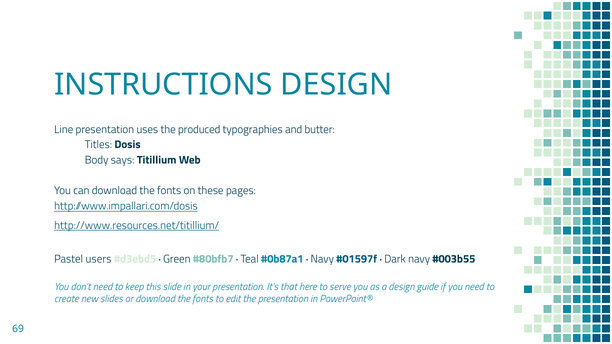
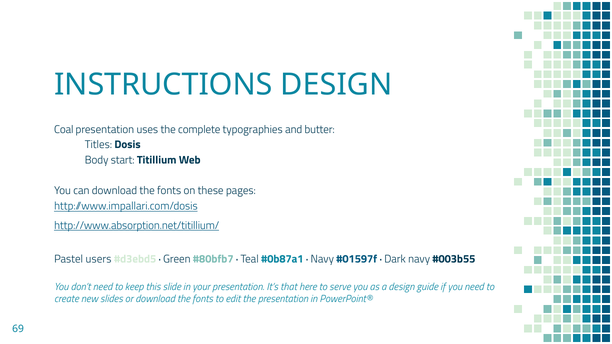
Line: Line -> Coal
produced: produced -> complete
says: says -> start
http://www.resources.net/titillium/: http://www.resources.net/titillium/ -> http://www.absorption.net/titillium/
